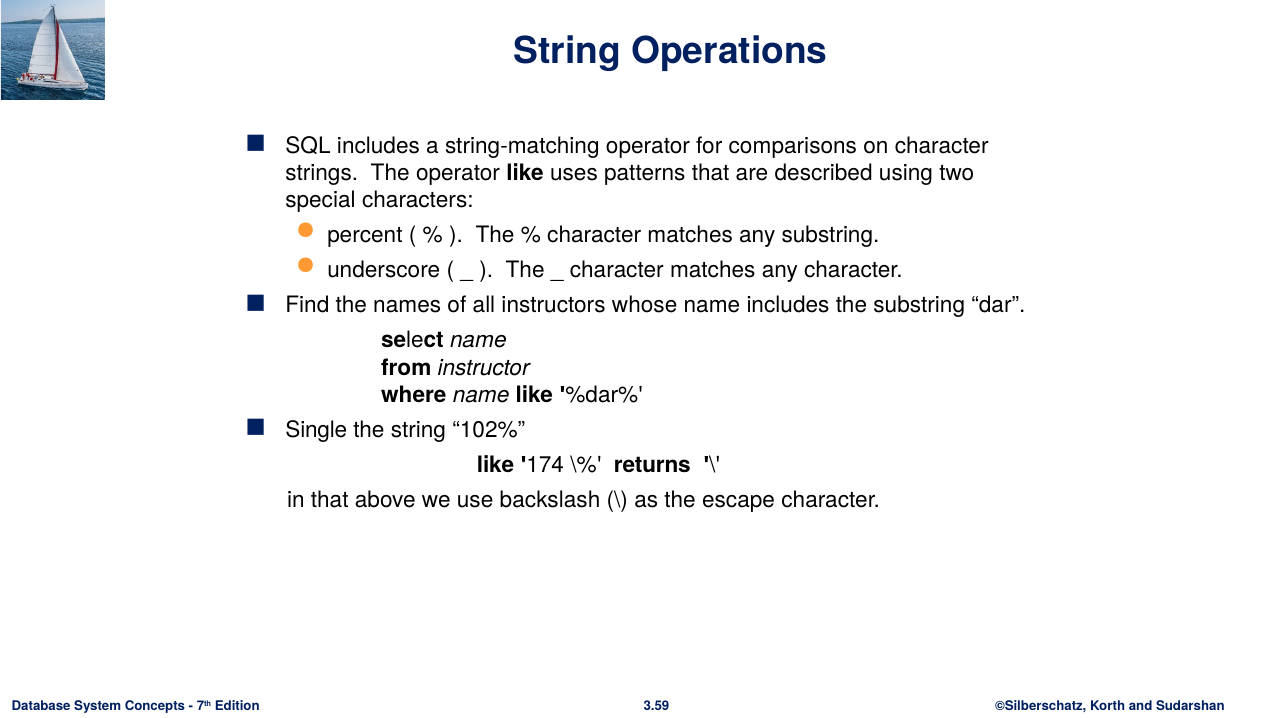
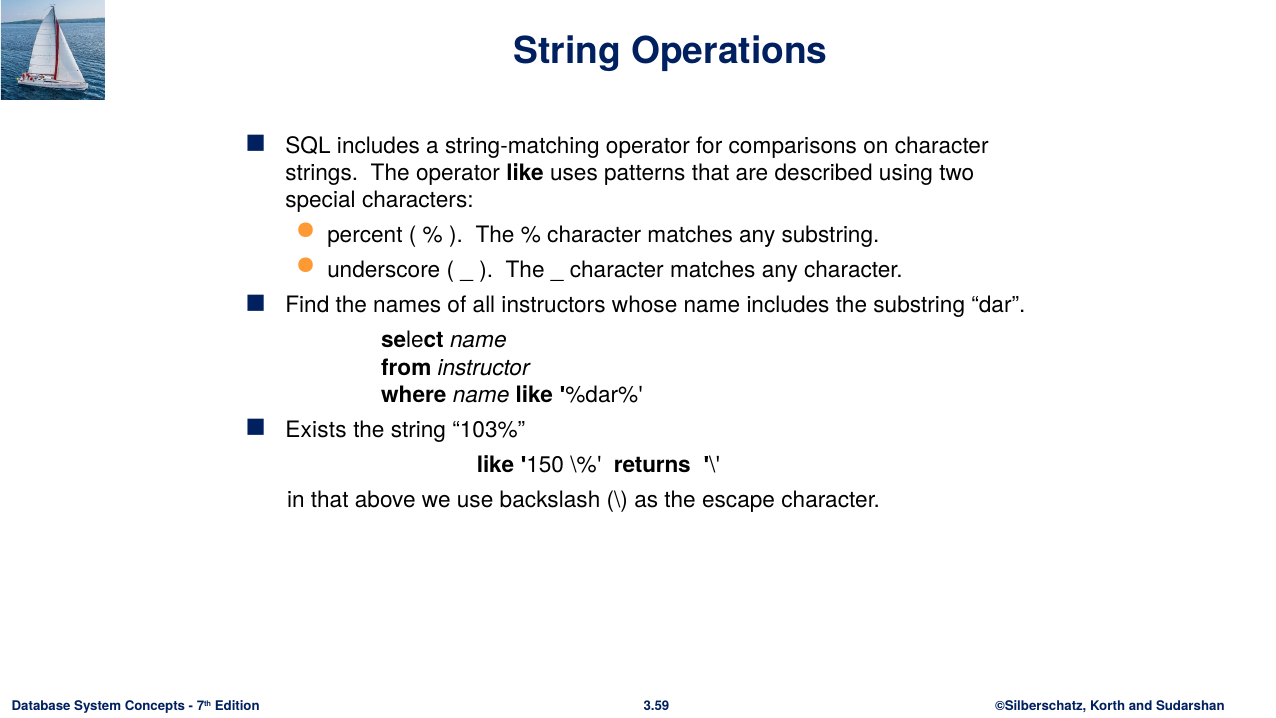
Single: Single -> Exists
102%: 102% -> 103%
174: 174 -> 150
